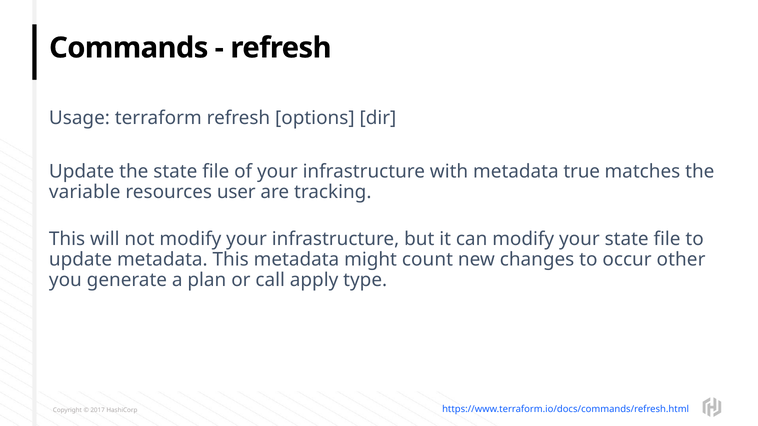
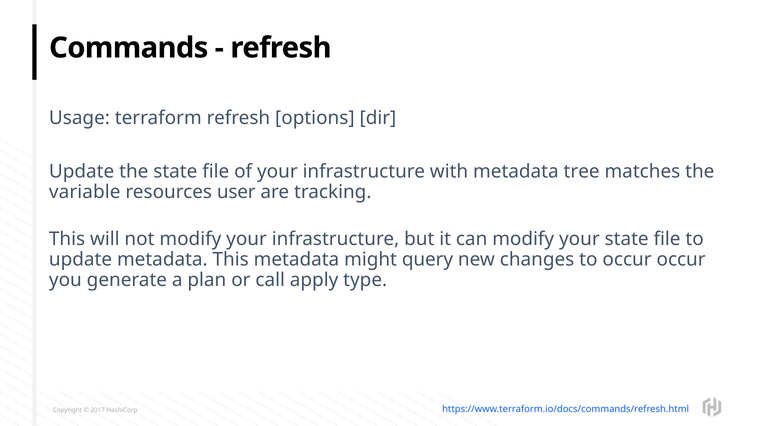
true: true -> tree
count: count -> query
occur other: other -> occur
